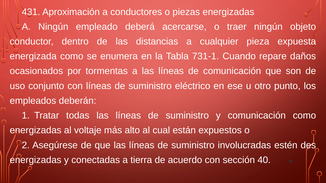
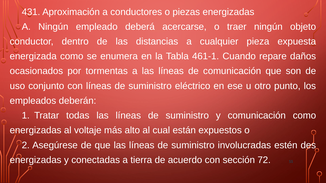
731-1: 731-1 -> 461-1
40: 40 -> 72
